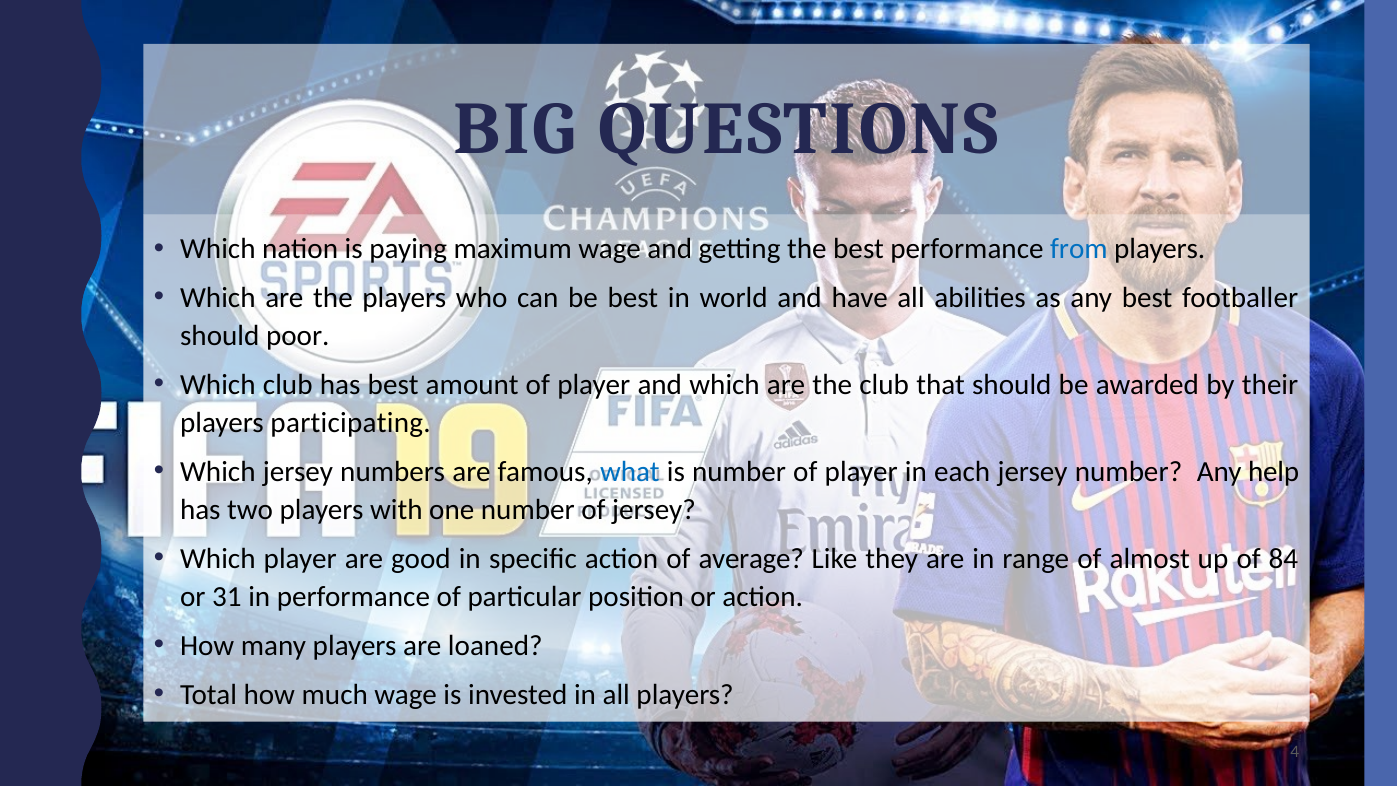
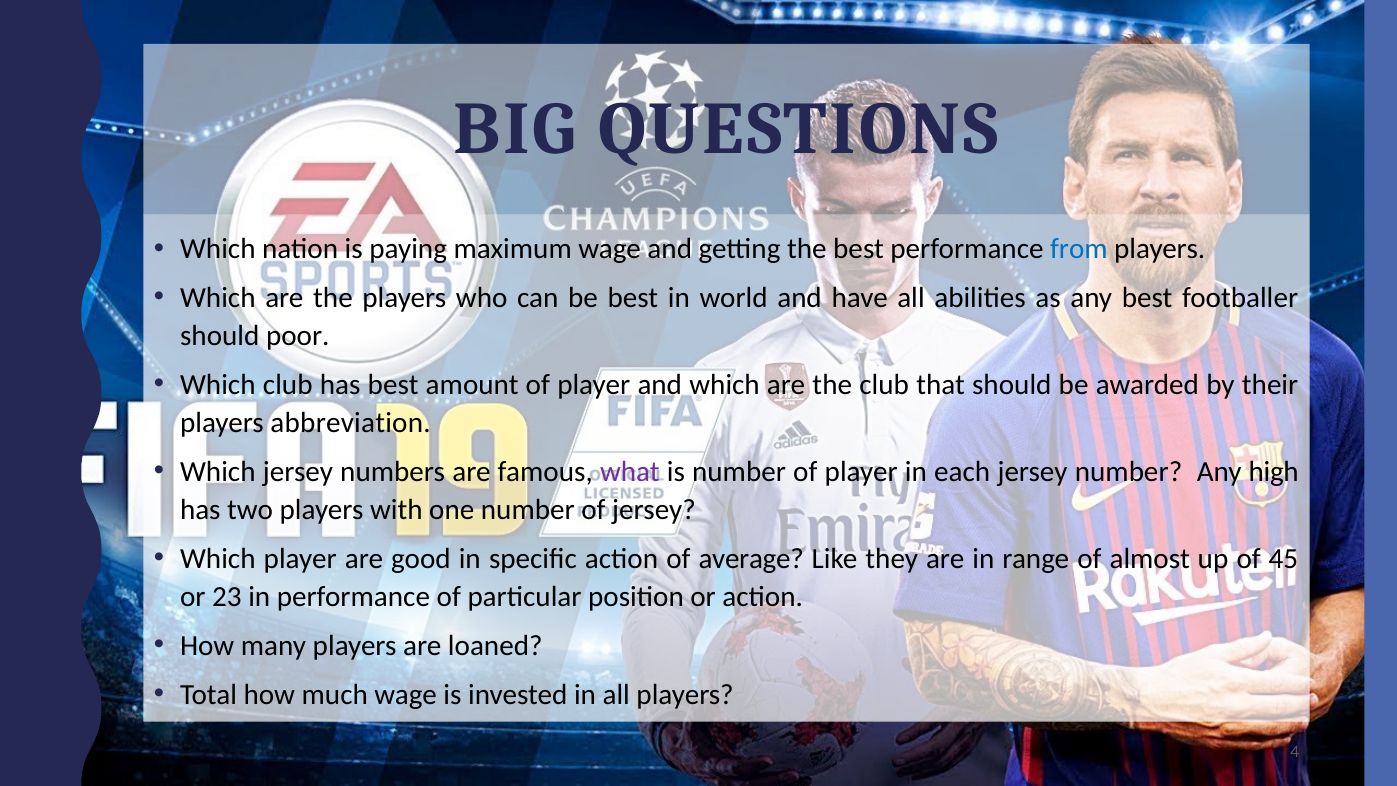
participating: participating -> abbreviation
what colour: blue -> purple
help: help -> high
84: 84 -> 45
31: 31 -> 23
